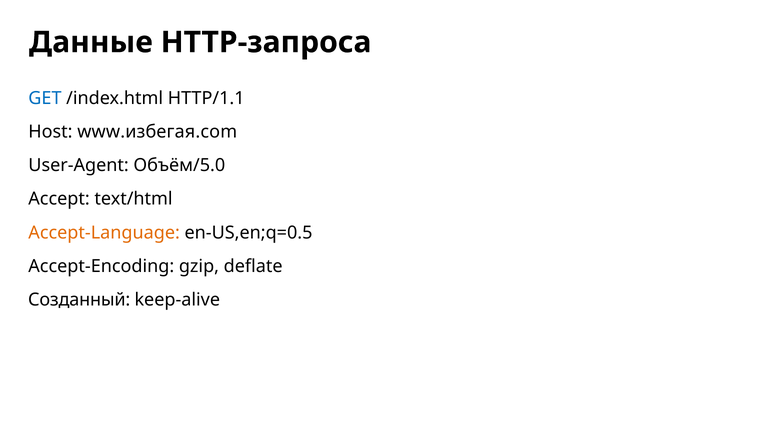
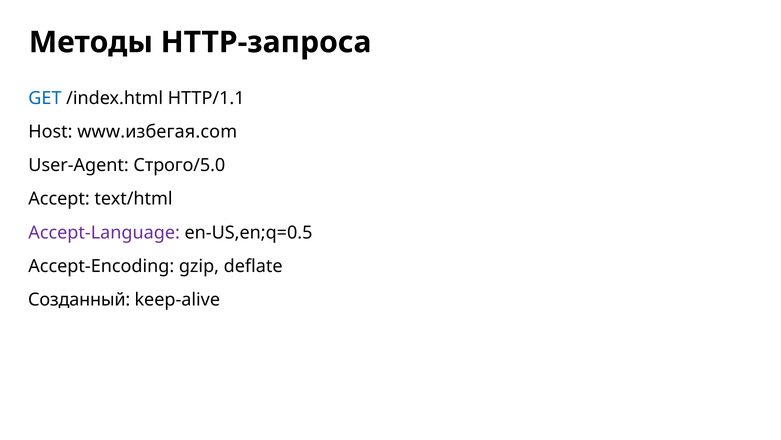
Данные: Данные -> Методы
Объём/5.0: Объём/5.0 -> Строго/5.0
Accept-Language colour: orange -> purple
